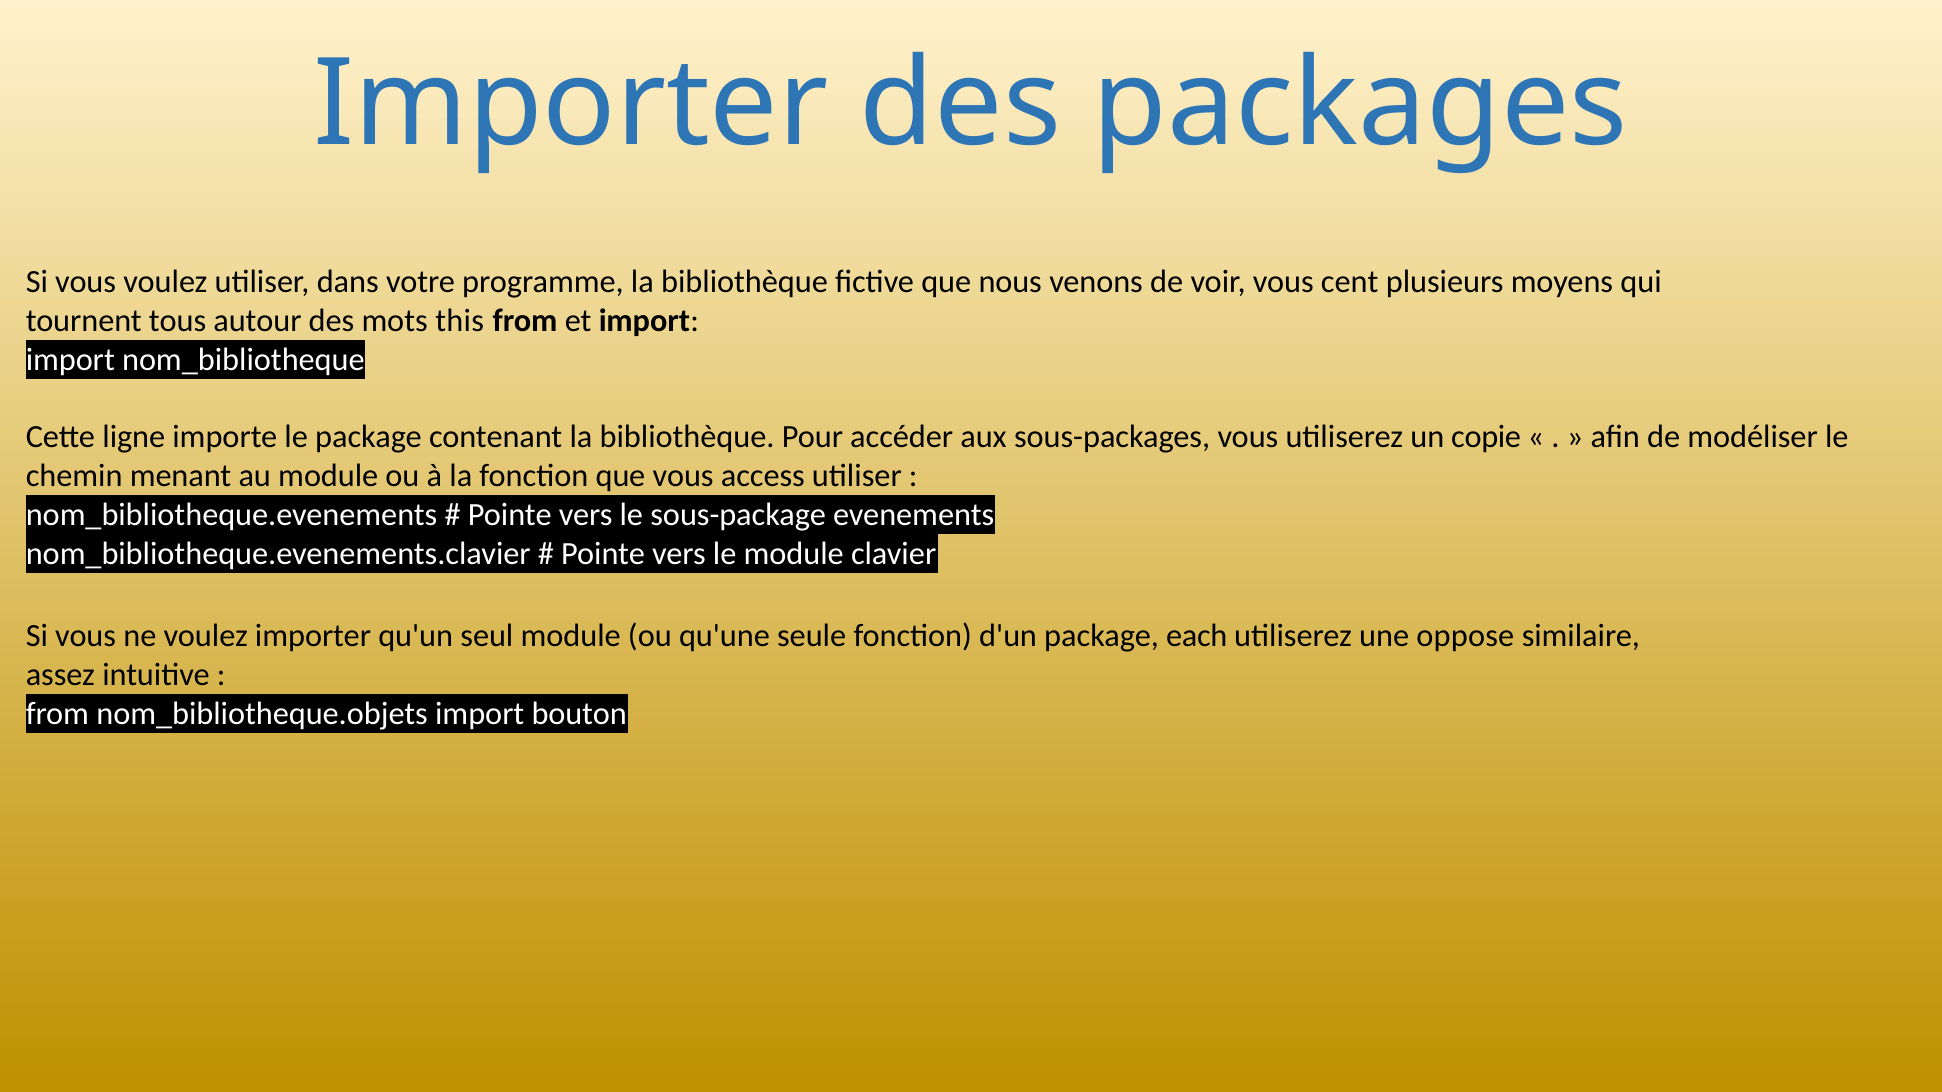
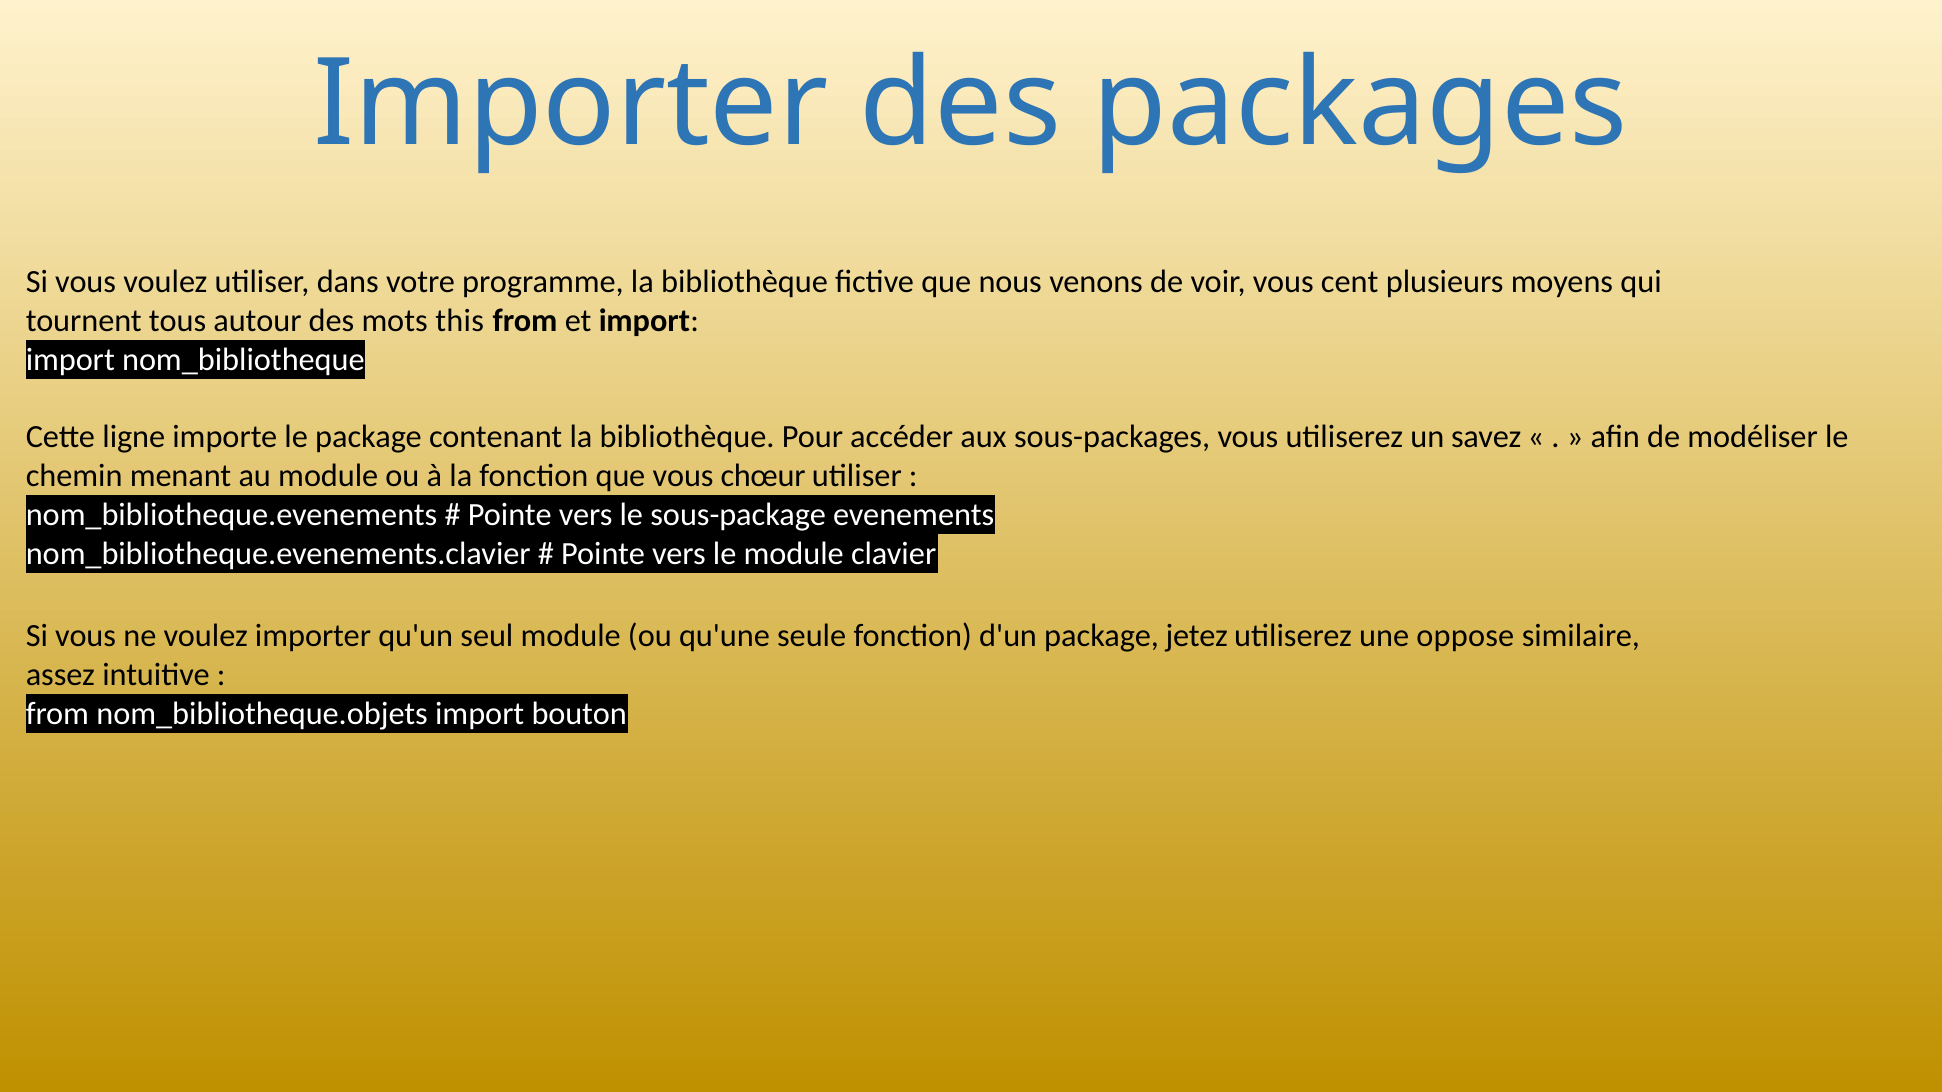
copie: copie -> savez
access: access -> chœur
each: each -> jetez
